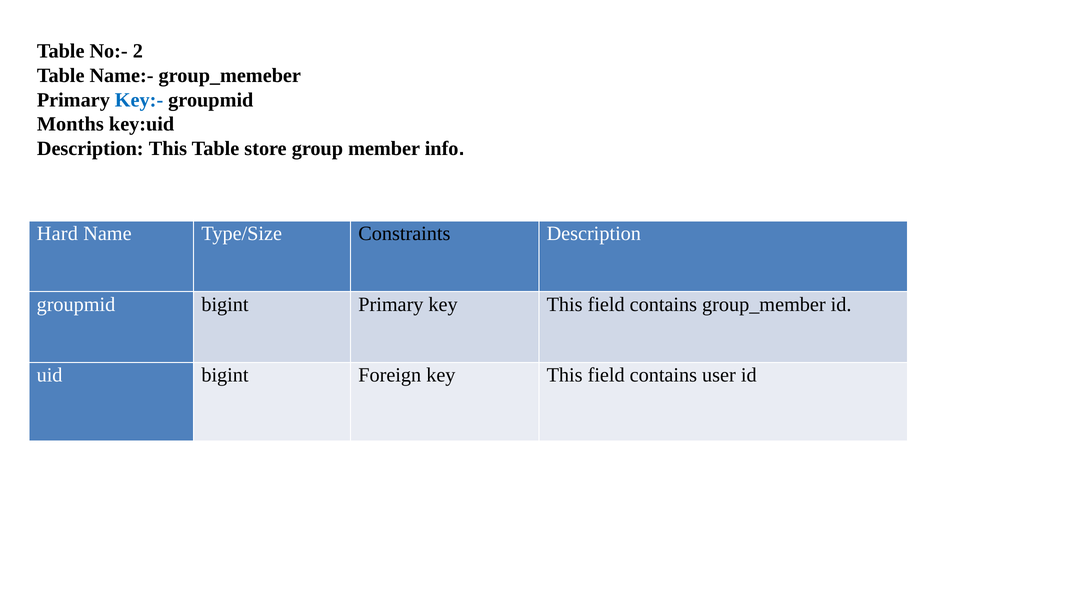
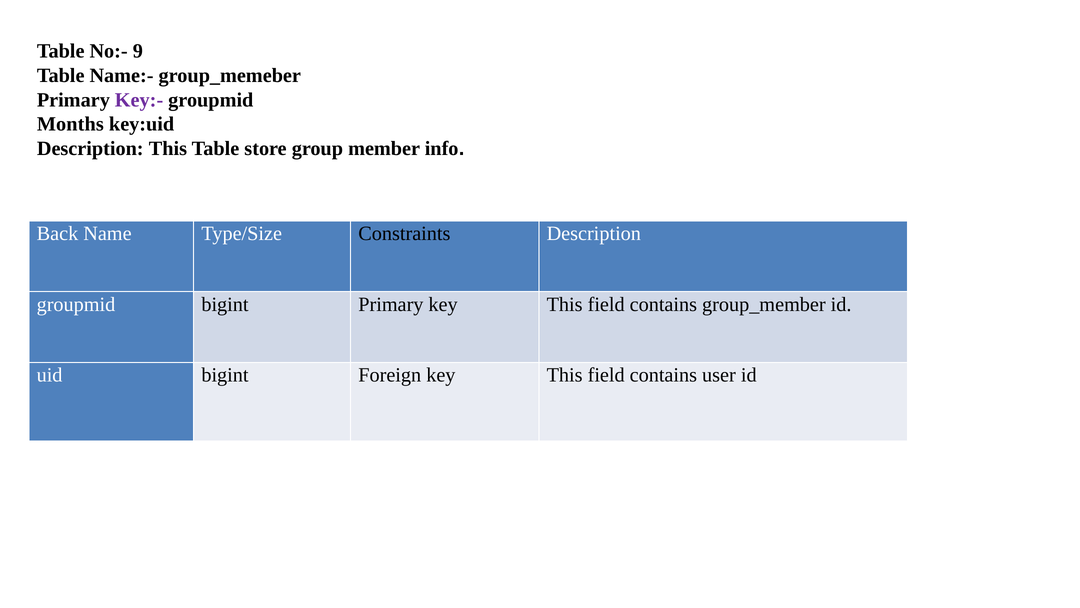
2: 2 -> 9
Key:- colour: blue -> purple
Hard: Hard -> Back
